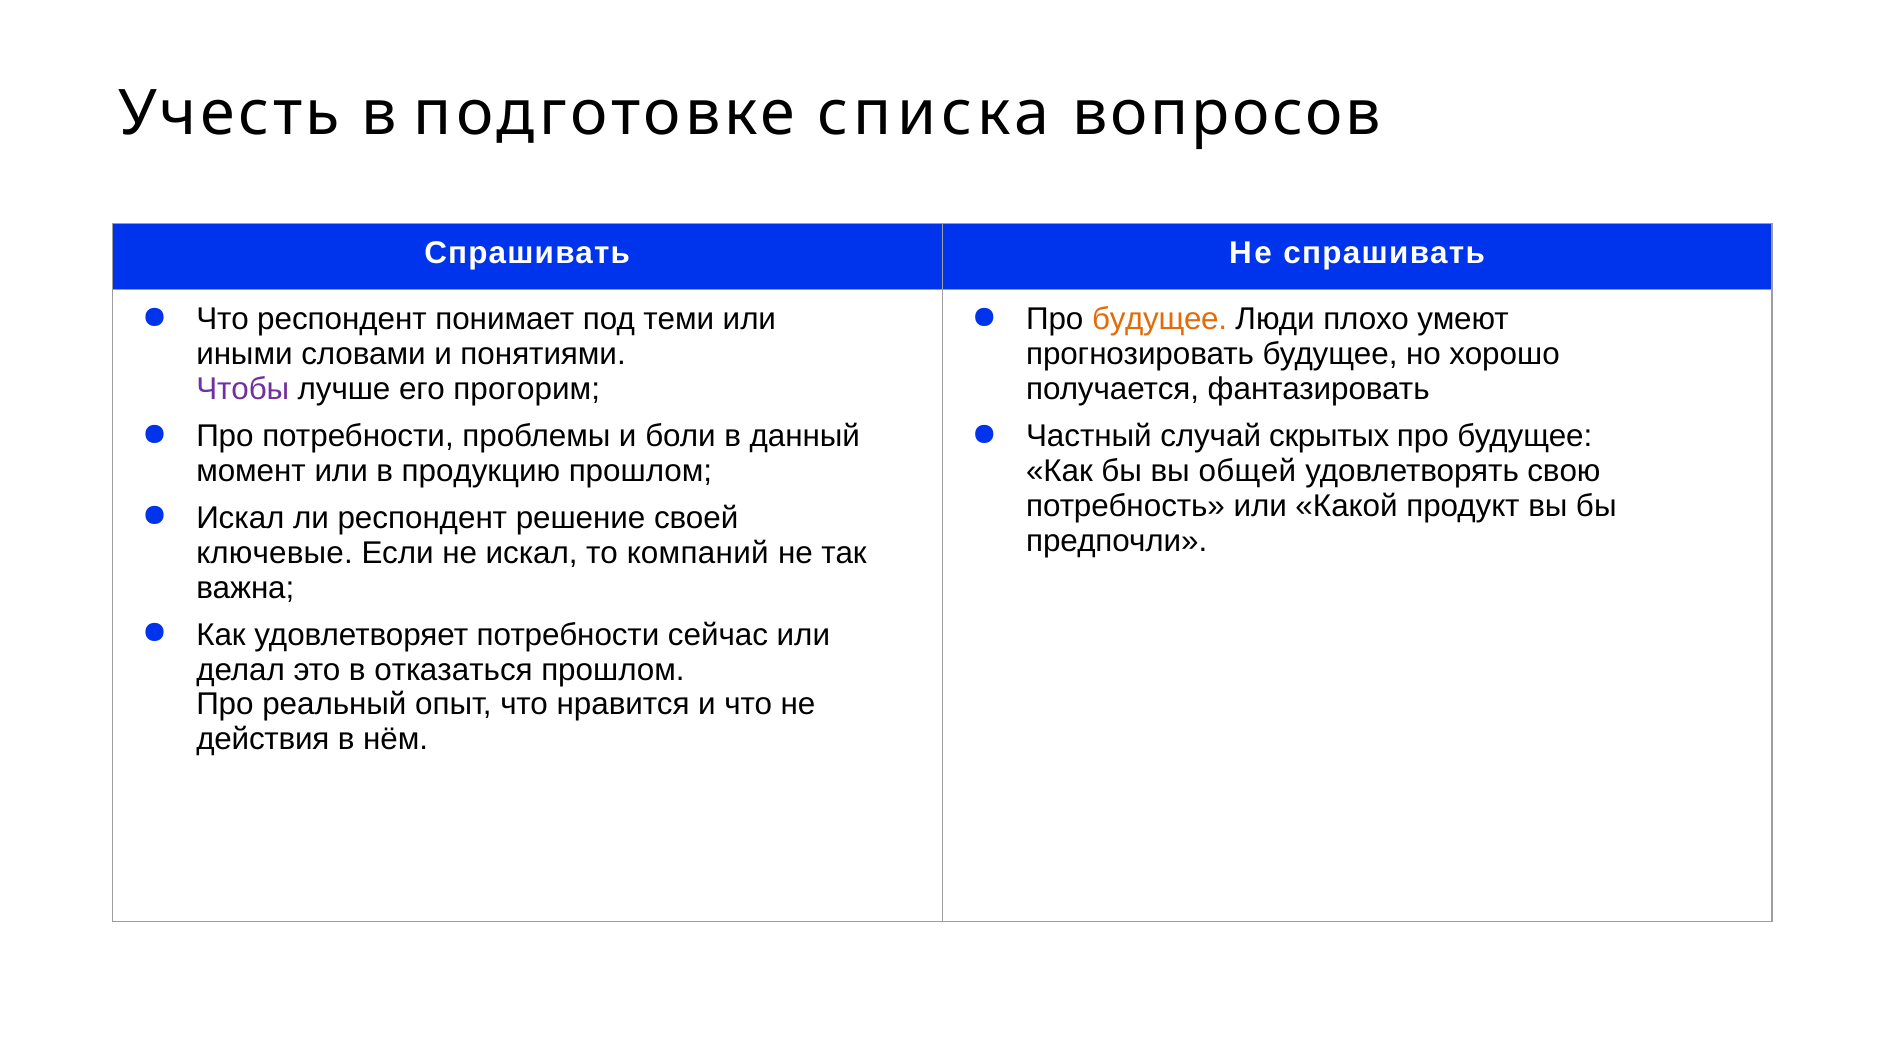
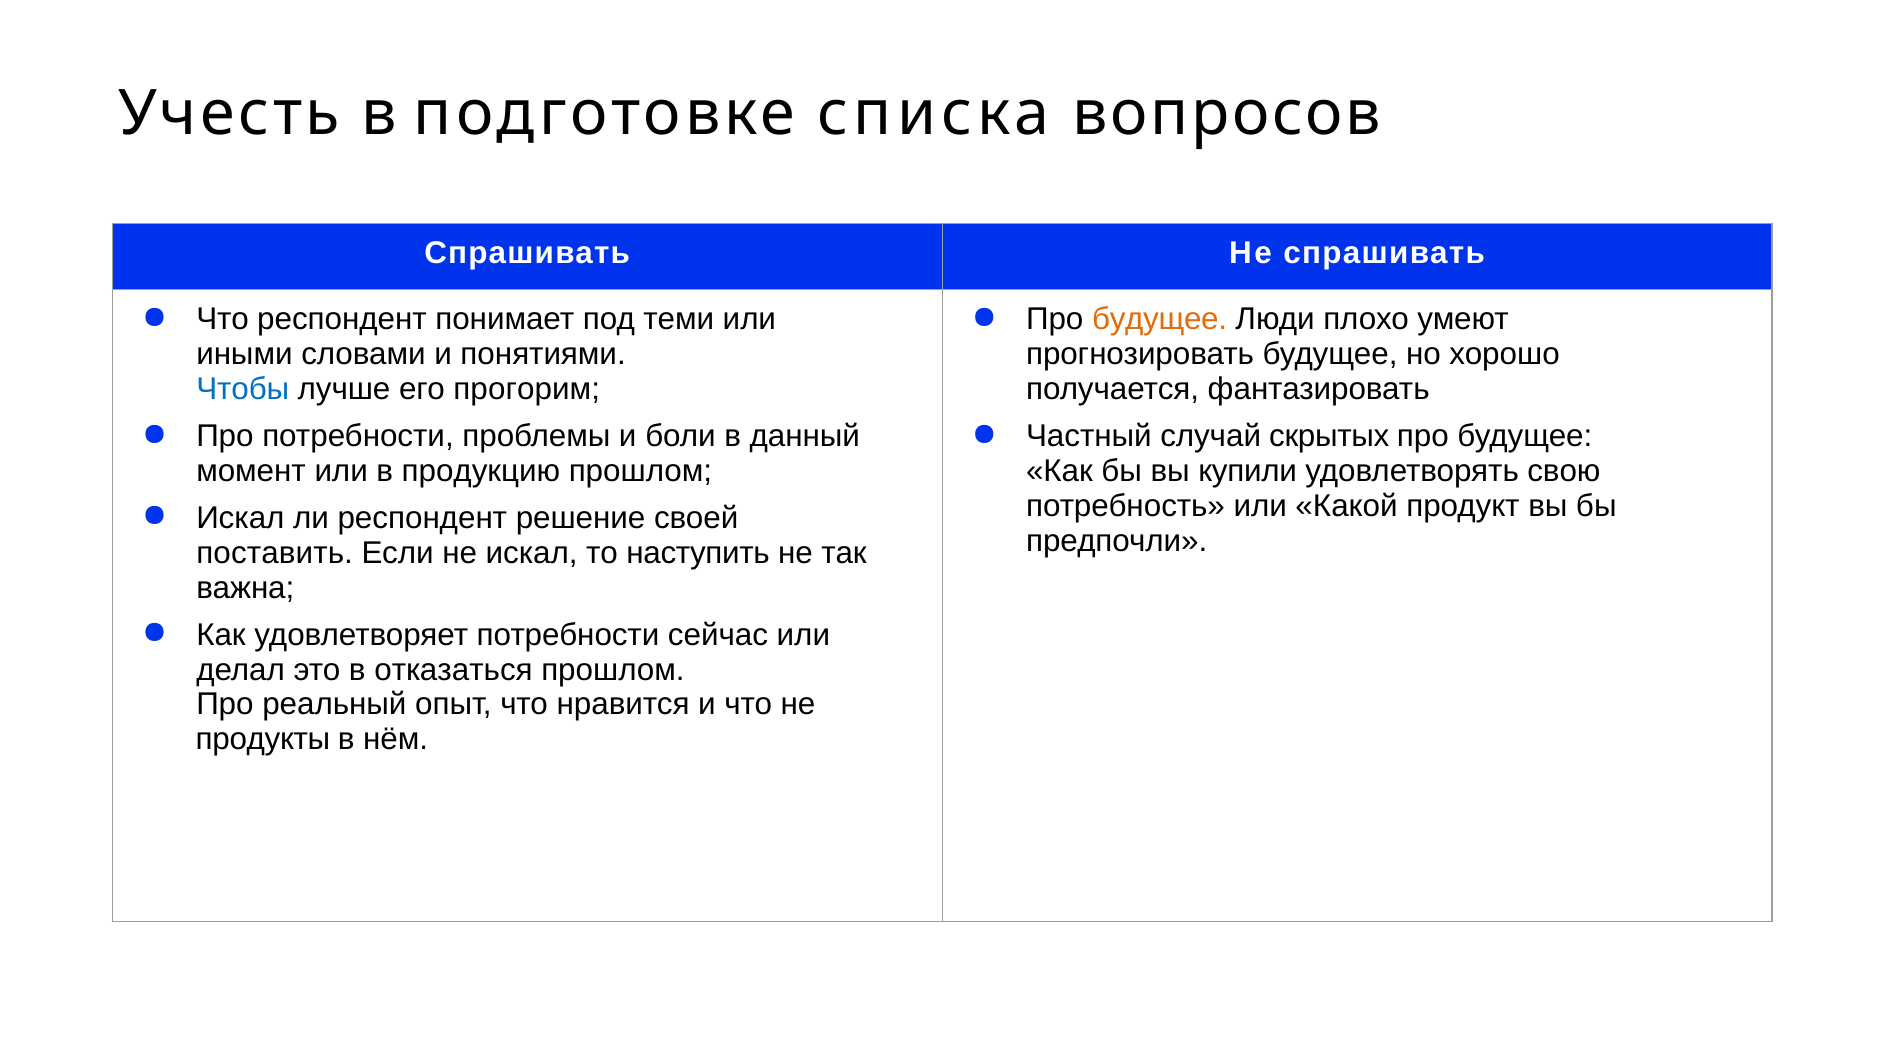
Чтобы colour: purple -> blue
общей: общей -> купили
ключевые: ключевые -> поставить
компаний: компаний -> наступить
действия: действия -> продукты
